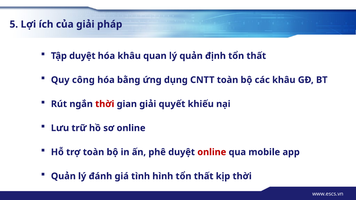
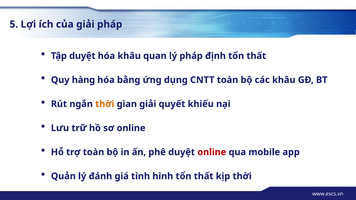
lý quản: quản -> pháp
công: công -> hàng
thời at (105, 104) colour: red -> orange
